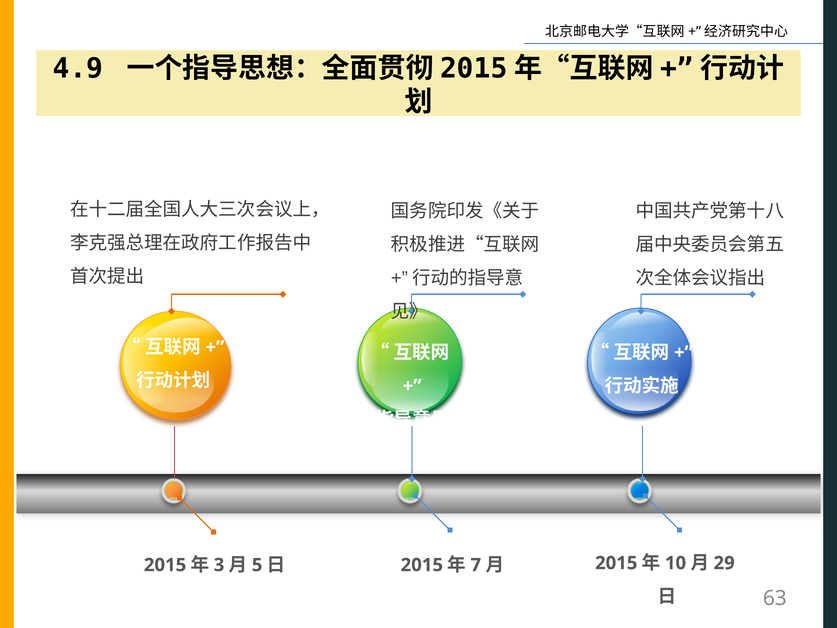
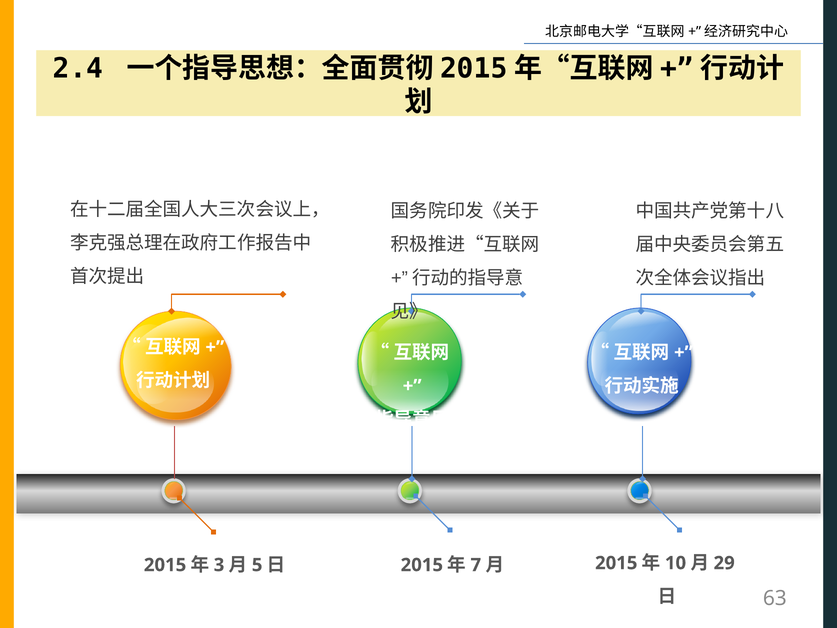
4.9: 4.9 -> 2.4
